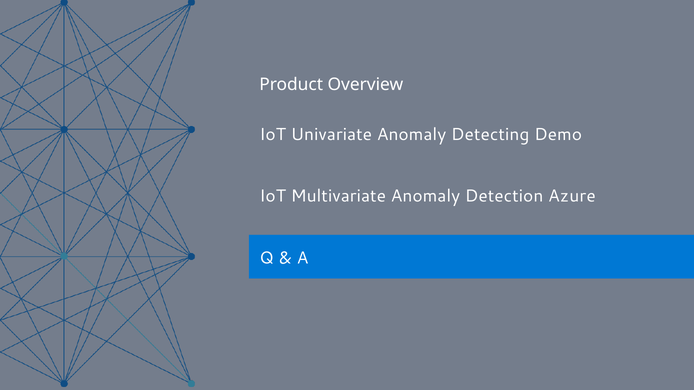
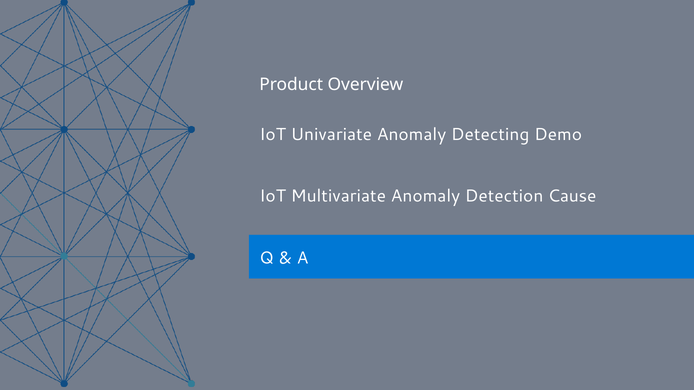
Azure: Azure -> Cause
